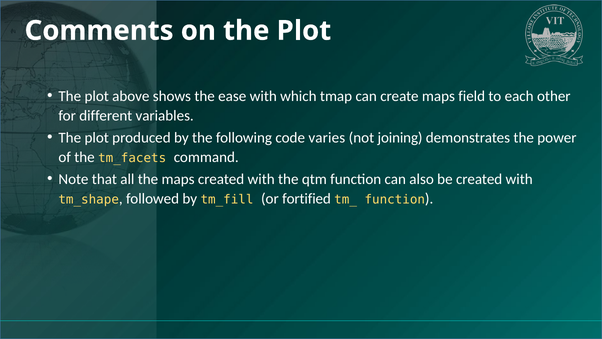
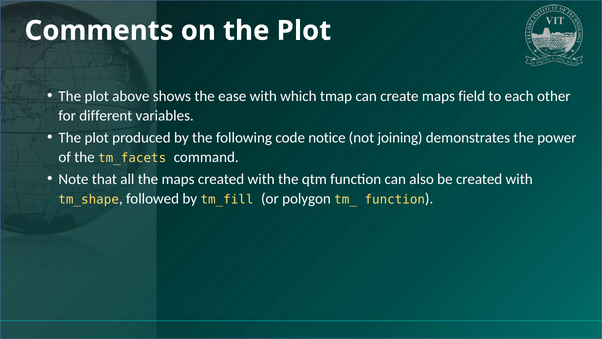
varies: varies -> notice
fortified: fortified -> polygon
